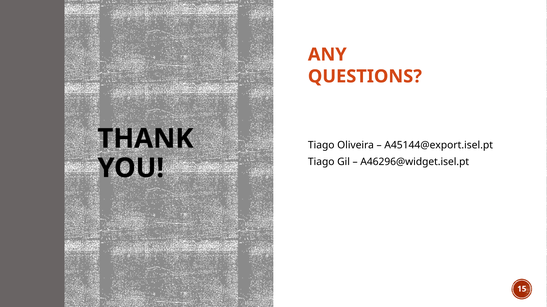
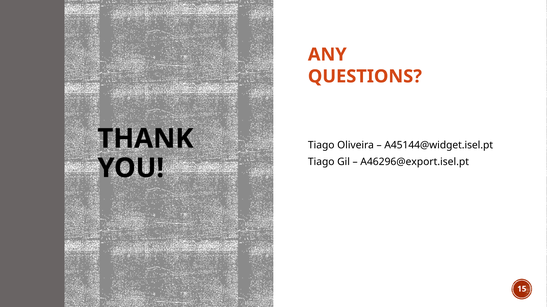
A45144@export.isel.pt: A45144@export.isel.pt -> A45144@widget.isel.pt
A46296@widget.isel.pt: A46296@widget.isel.pt -> A46296@export.isel.pt
